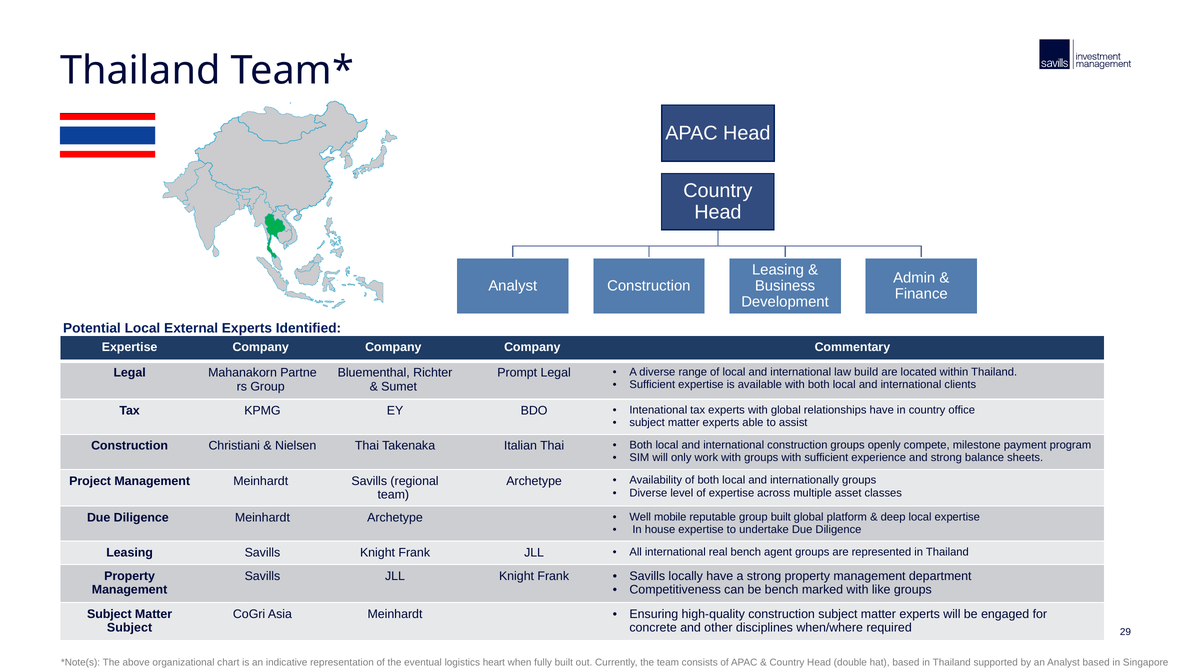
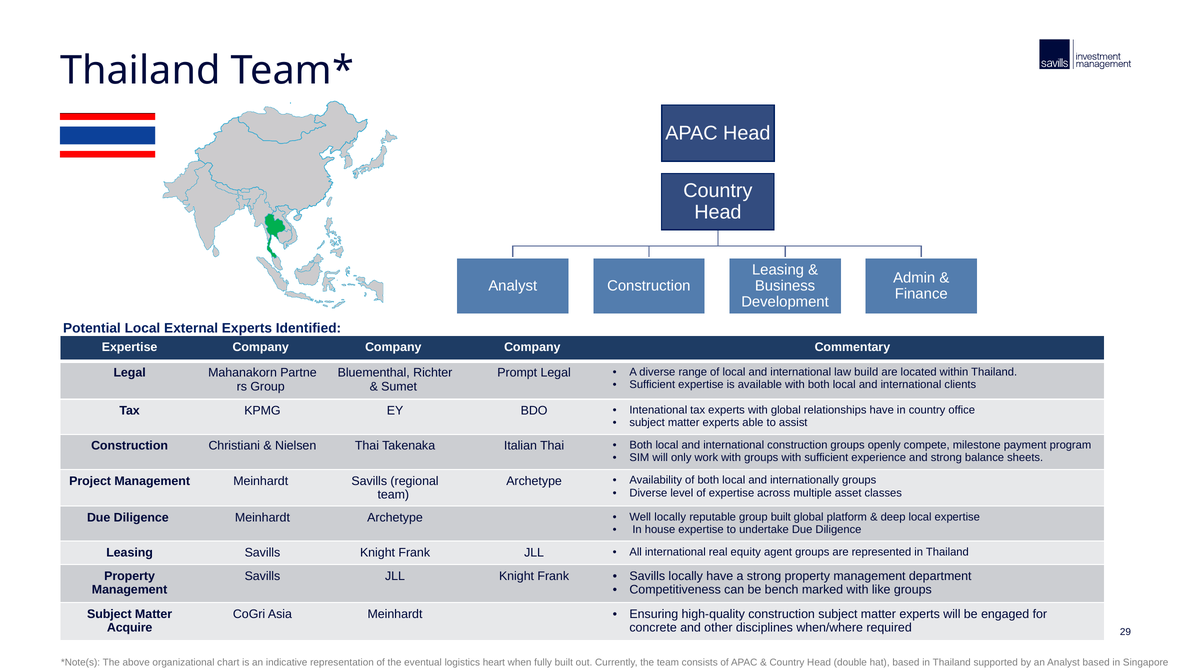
Well mobile: mobile -> locally
real bench: bench -> equity
Subject at (130, 628): Subject -> Acquire
